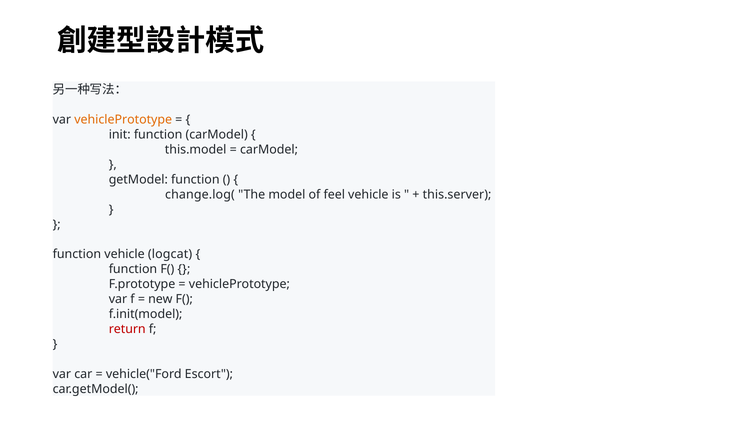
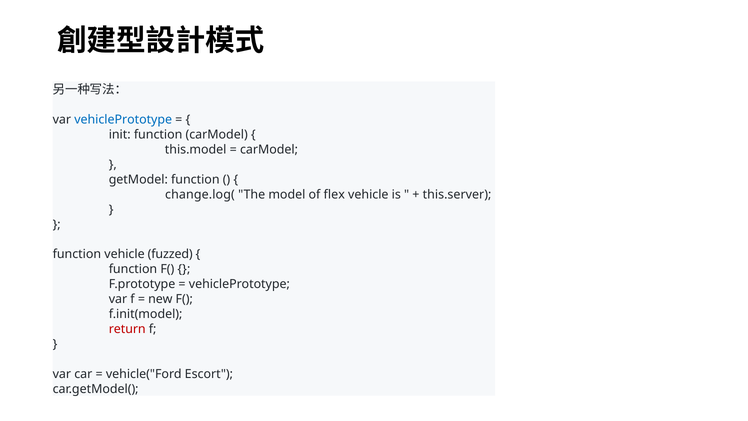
vehiclePrototype at (123, 120) colour: orange -> blue
feel: feel -> flex
logcat: logcat -> fuzzed
